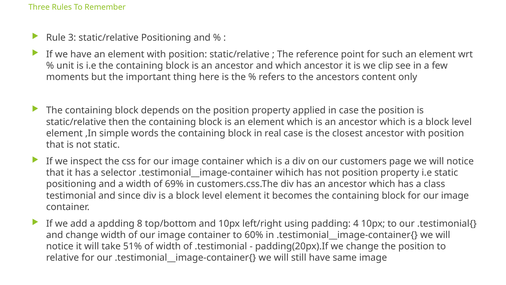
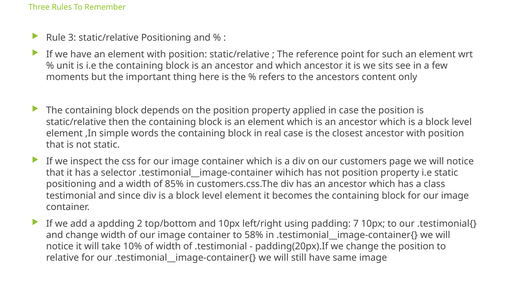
clip: clip -> sits
69%: 69% -> 85%
8: 8 -> 2
4: 4 -> 7
60%: 60% -> 58%
51%: 51% -> 10%
